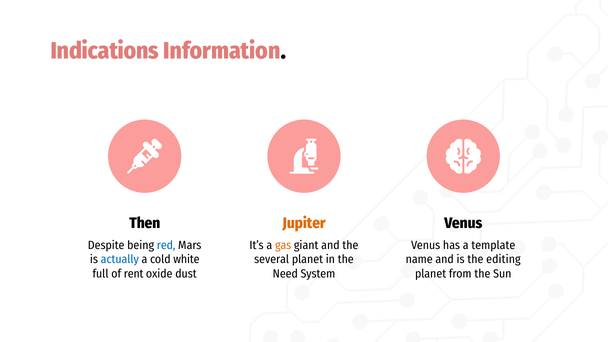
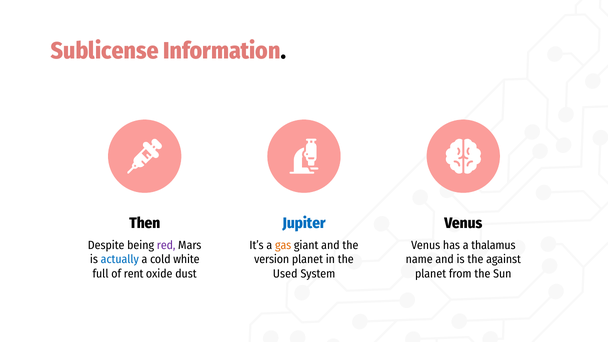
Indications: Indications -> Sublicense
Jupiter colour: orange -> blue
red colour: blue -> purple
template: template -> thalamus
several: several -> version
editing: editing -> against
Need: Need -> Used
